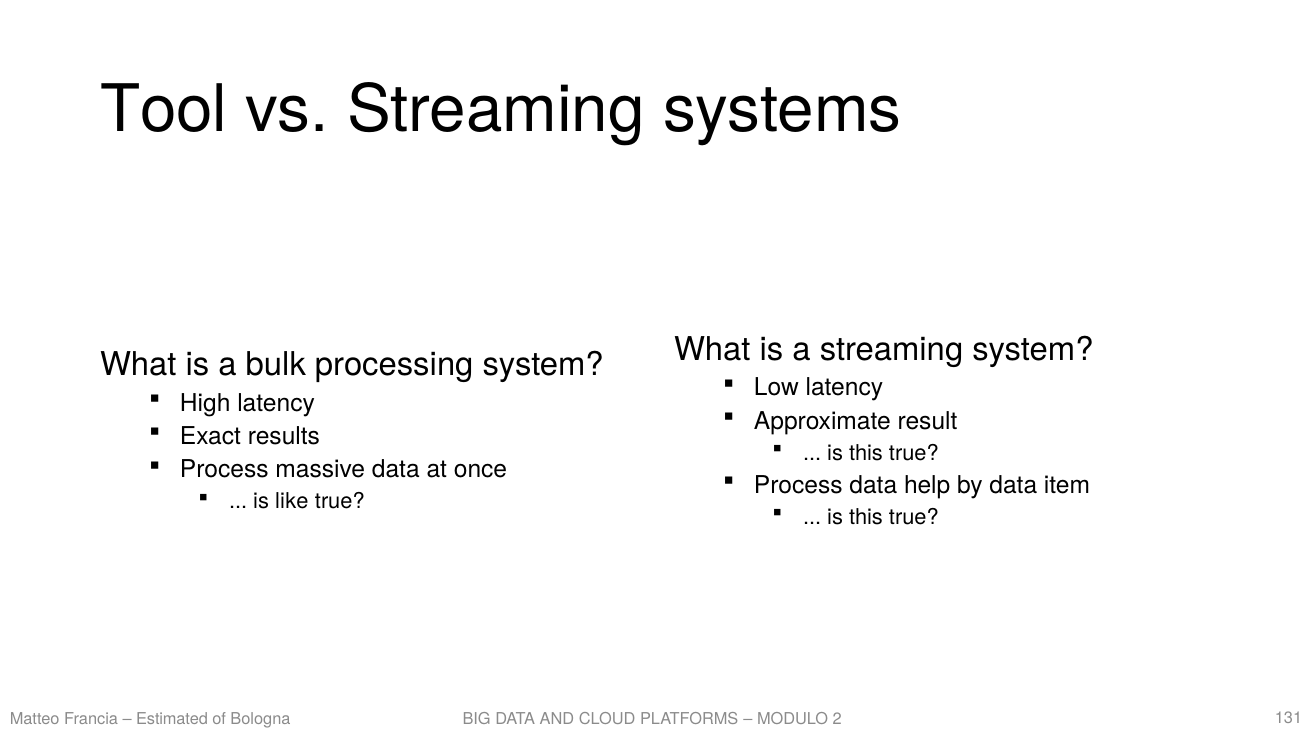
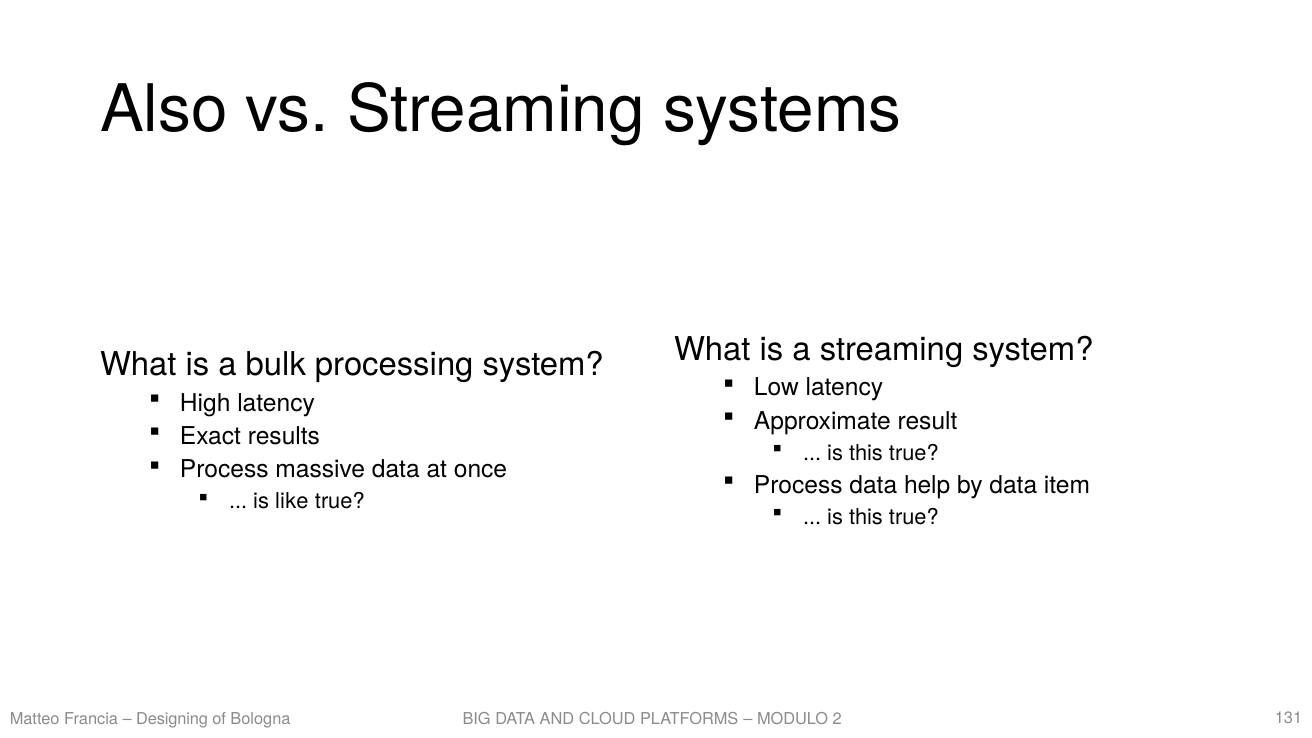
Tool: Tool -> Also
Estimated: Estimated -> Designing
